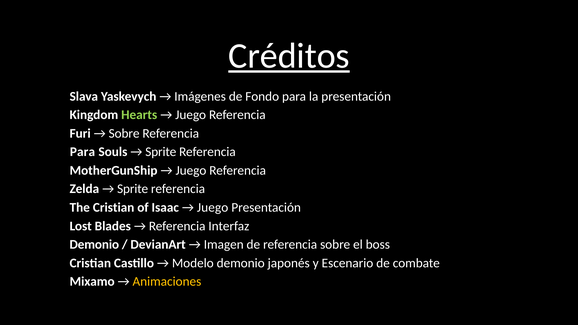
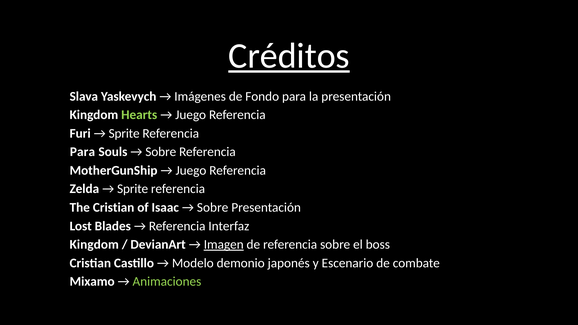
Sobre at (124, 133): Sobre -> Sprite
Sprite at (161, 152): Sprite -> Sobre
Juego at (213, 208): Juego -> Sobre
Demonio at (94, 245): Demonio -> Kingdom
Imagen underline: none -> present
Animaciones colour: yellow -> light green
